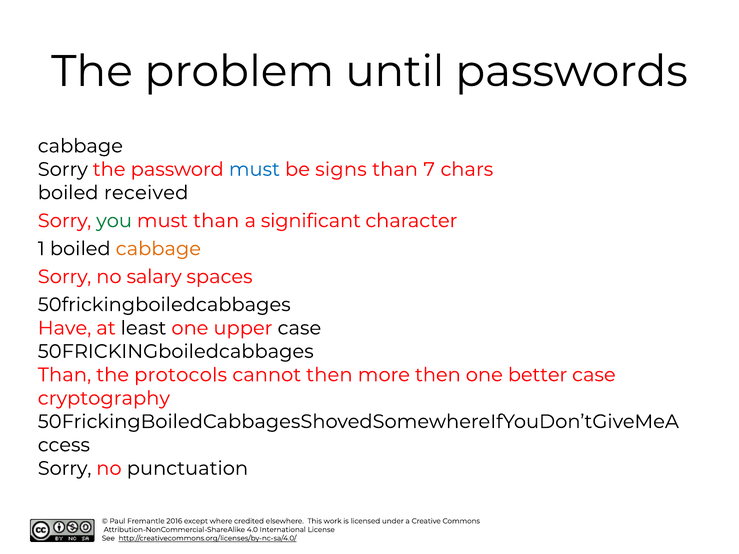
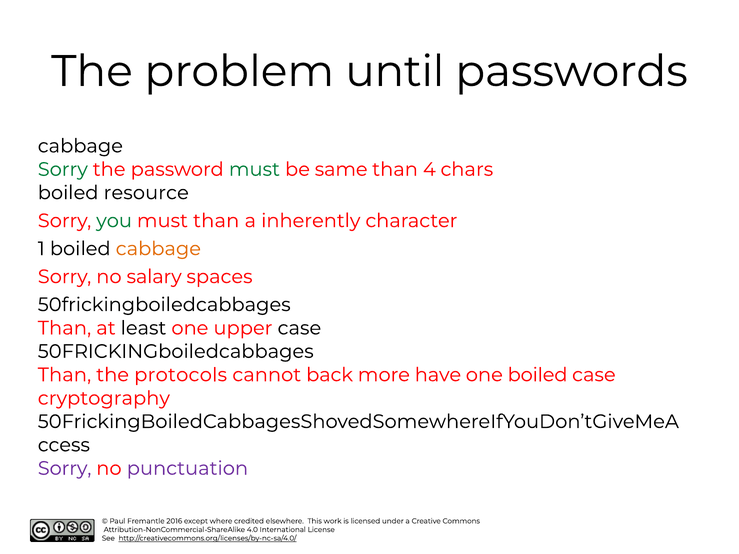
Sorry at (63, 169) colour: black -> green
must at (254, 169) colour: blue -> green
signs: signs -> same
7: 7 -> 4
received: received -> resource
significant: significant -> inherently
Have at (65, 328): Have -> Than
cannot then: then -> back
more then: then -> have
one better: better -> boiled
Sorry at (65, 469) colour: black -> purple
punctuation colour: black -> purple
